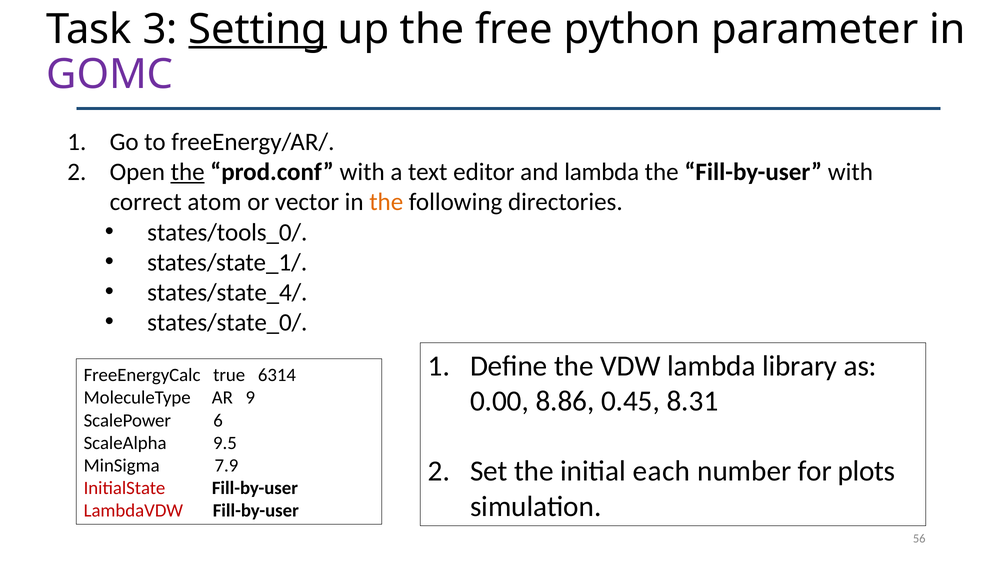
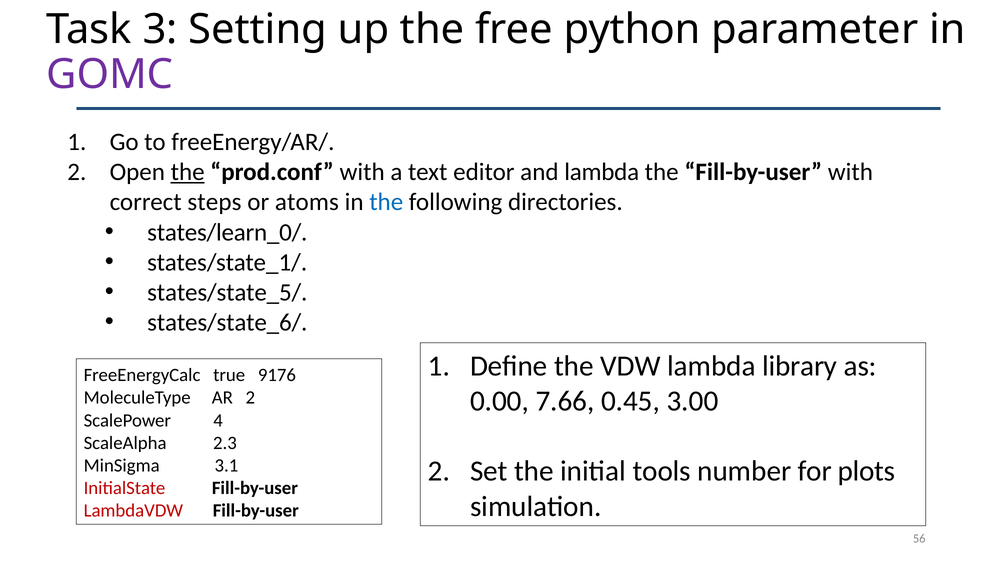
Setting underline: present -> none
atom: atom -> steps
vector: vector -> atoms
the at (386, 202) colour: orange -> blue
states/tools_0/: states/tools_0/ -> states/learn_0/
states/state_4/: states/state_4/ -> states/state_5/
states/state_0/: states/state_0/ -> states/state_6/
6314: 6314 -> 9176
8.86: 8.86 -> 7.66
8.31: 8.31 -> 3.00
AR 9: 9 -> 2
6: 6 -> 4
9.5: 9.5 -> 2.3
7.9: 7.9 -> 3.1
each: each -> tools
